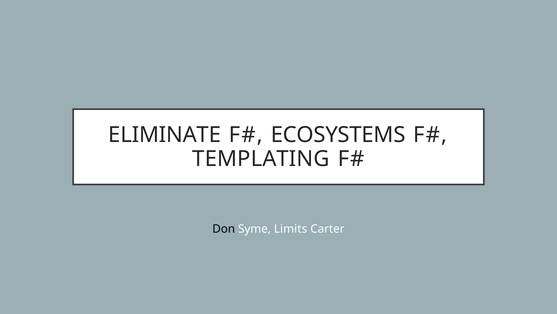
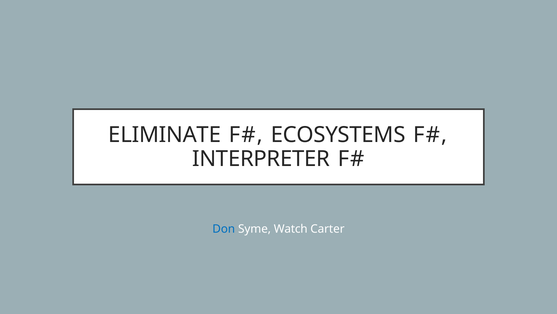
TEMPLATING: TEMPLATING -> INTERPRETER
Don colour: black -> blue
Limits: Limits -> Watch
